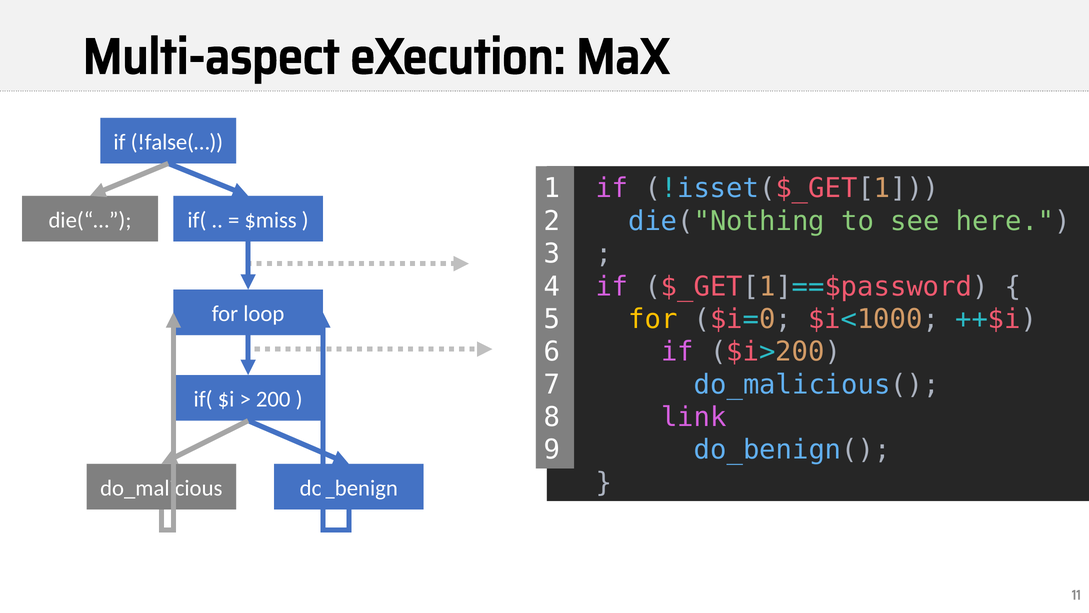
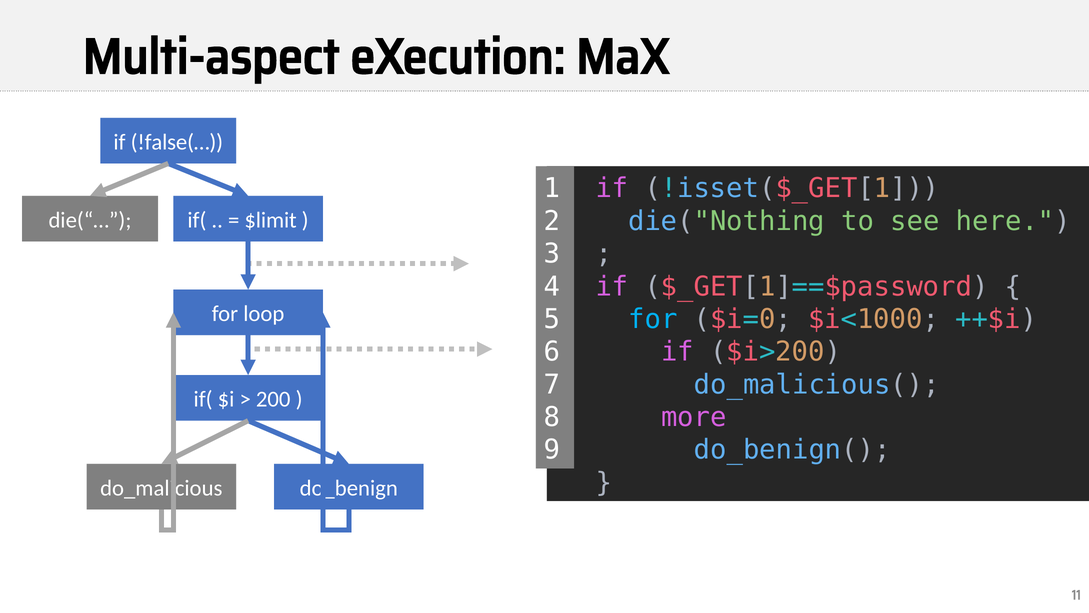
$miss: $miss -> $limit
for at (653, 319) colour: yellow -> light blue
link: link -> more
